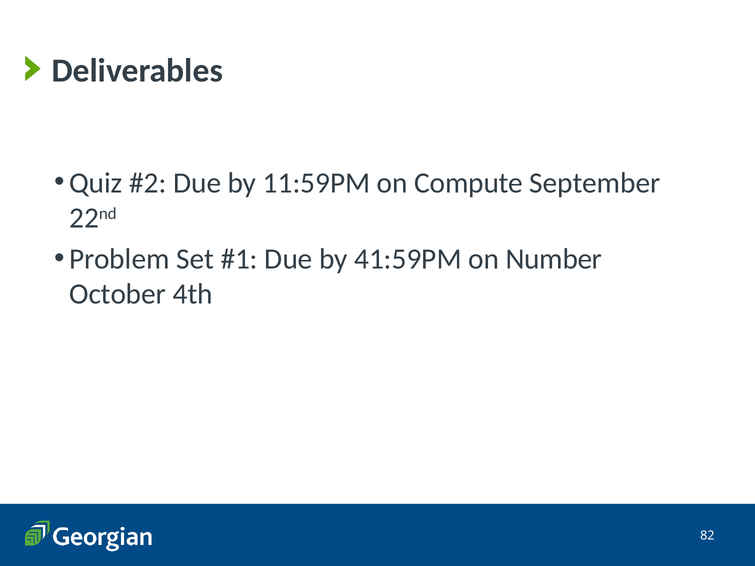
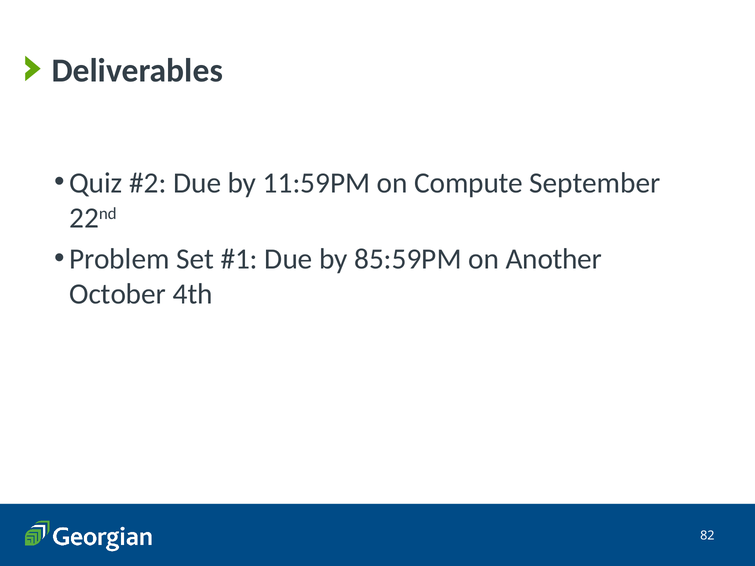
41:59PM: 41:59PM -> 85:59PM
Number: Number -> Another
